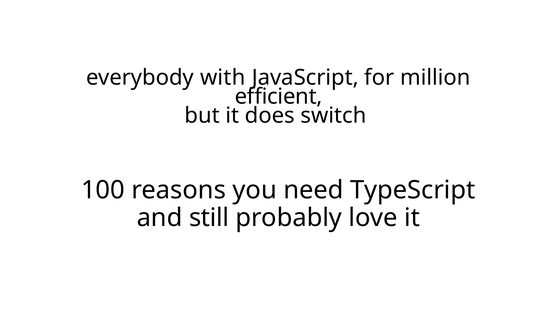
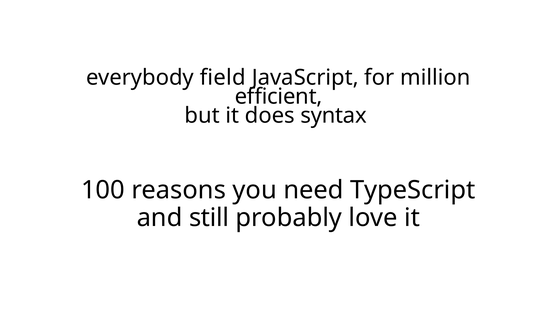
with: with -> field
switch: switch -> syntax
